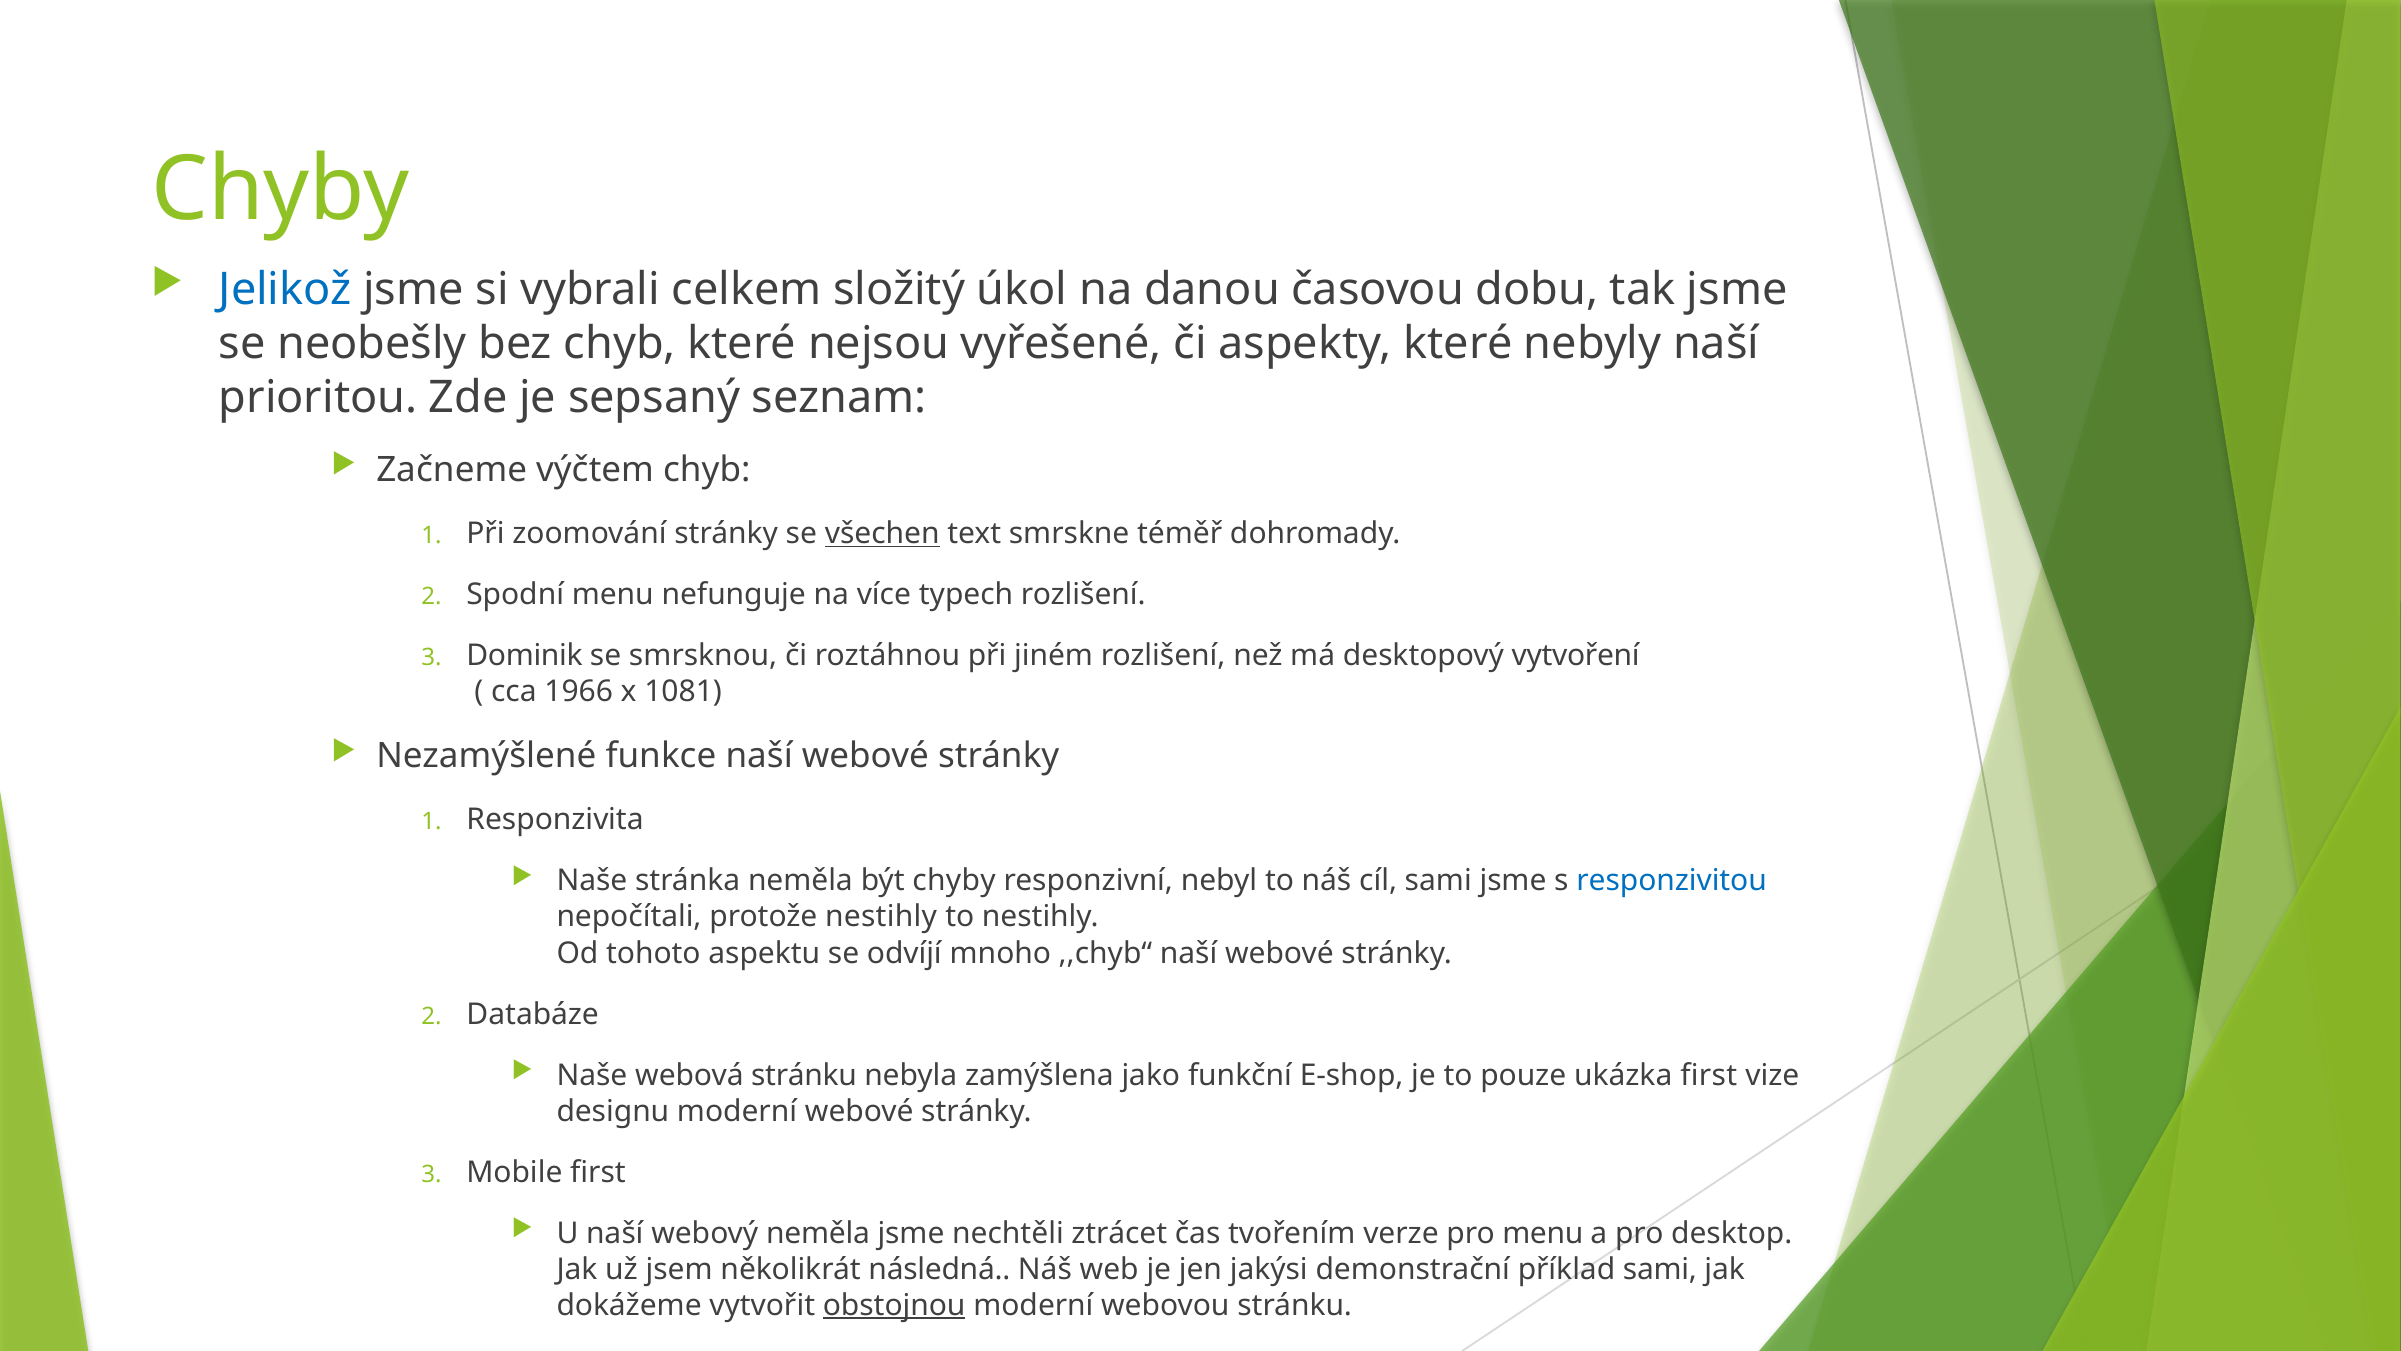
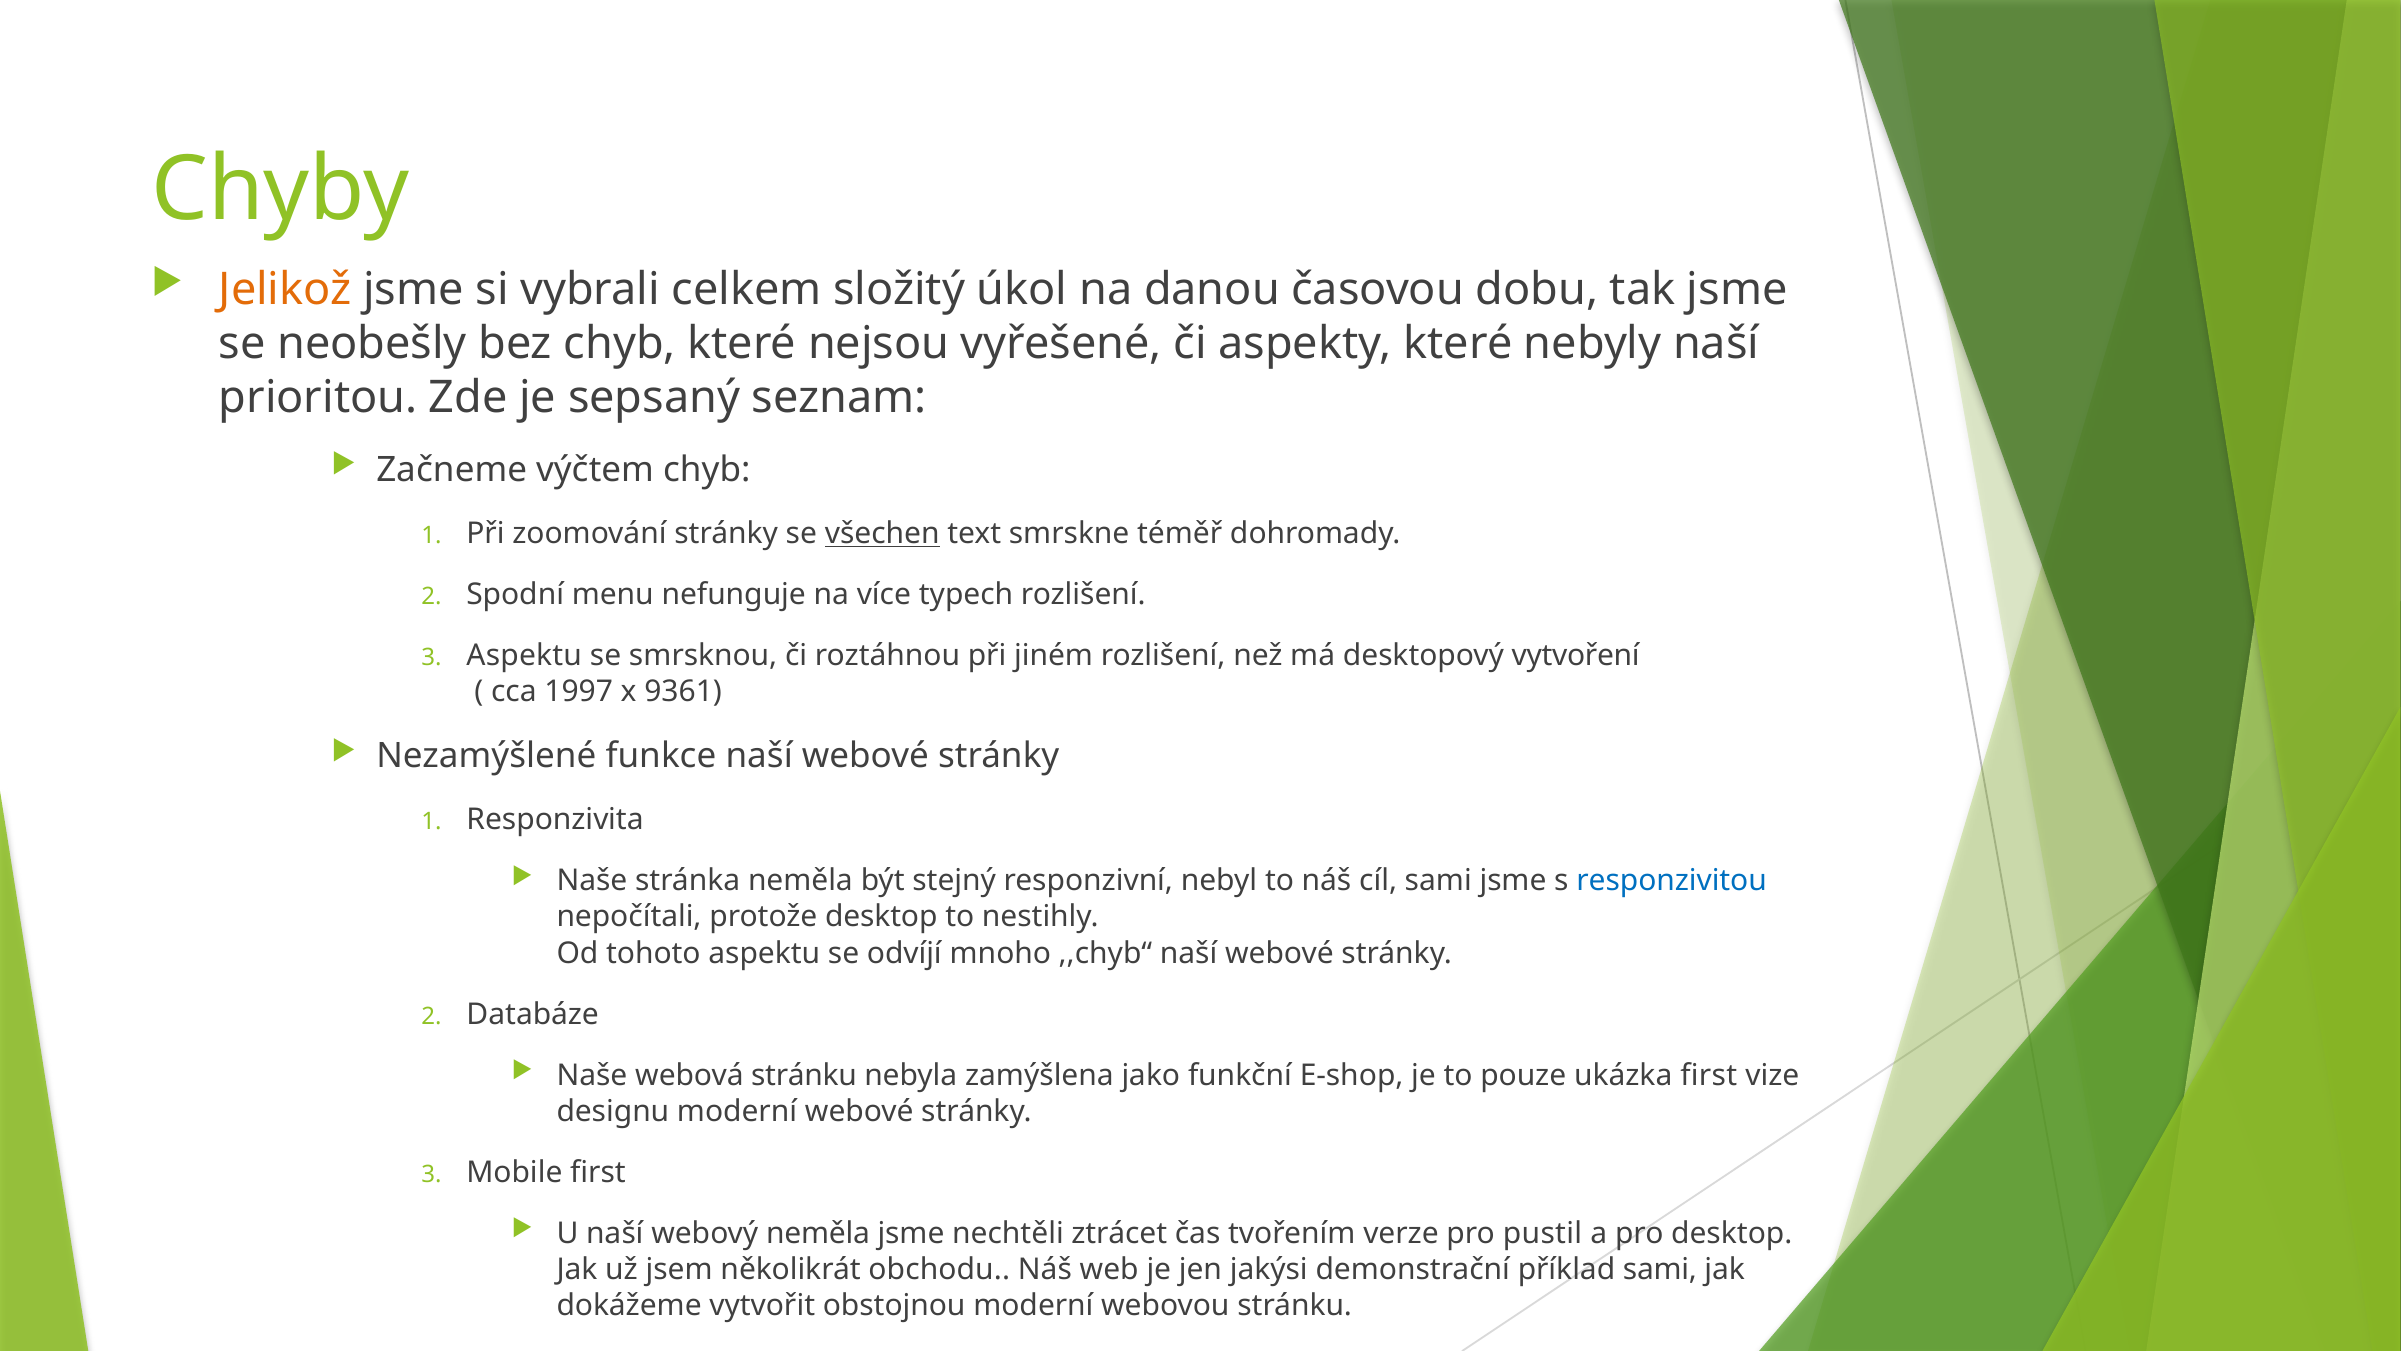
Jelikož colour: blue -> orange
Dominik at (524, 656): Dominik -> Aspektu
1966: 1966 -> 1997
1081: 1081 -> 9361
být chyby: chyby -> stejný
protože nestihly: nestihly -> desktop
pro menu: menu -> pustil
následná: následná -> obchodu
obstojnou underline: present -> none
